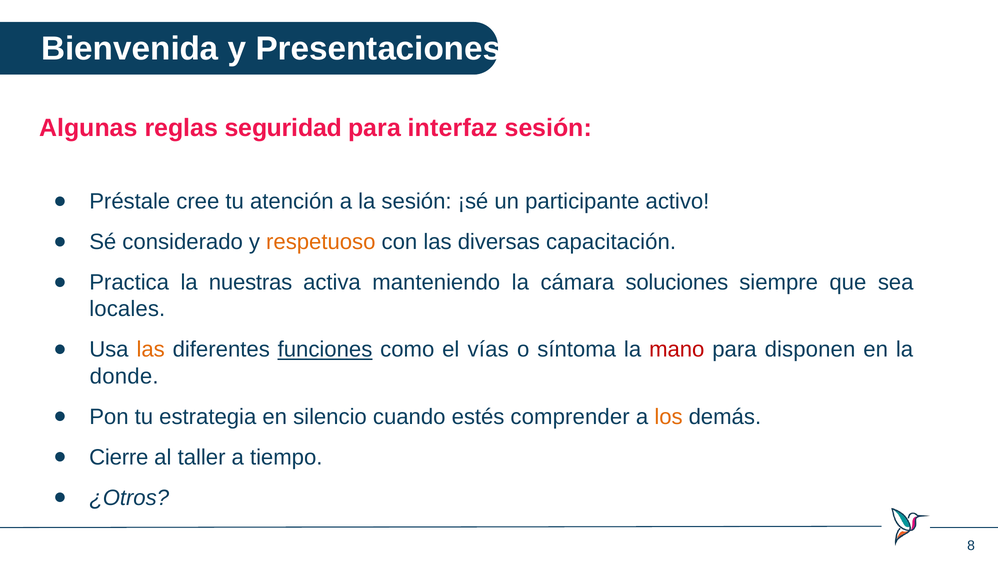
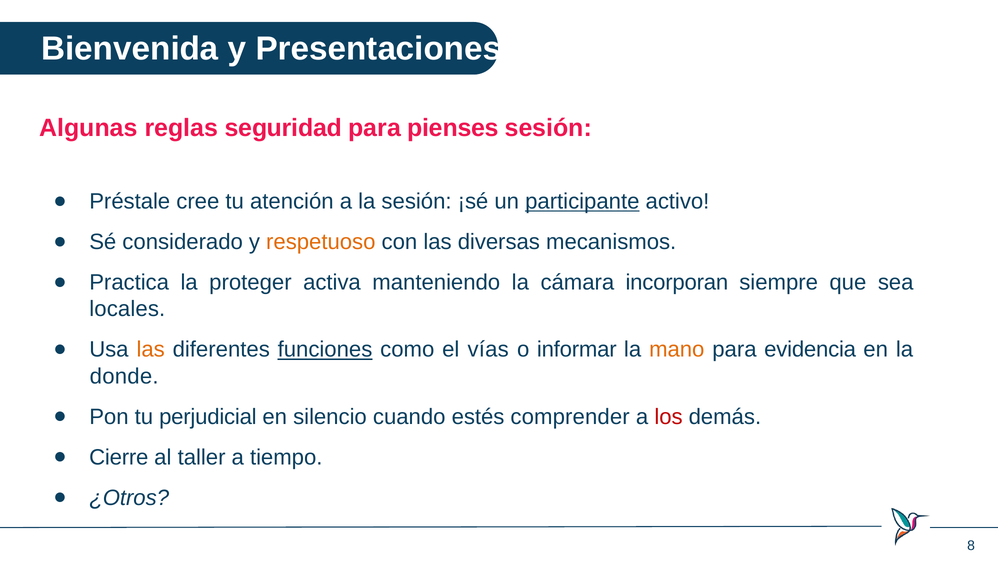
interfaz: interfaz -> pienses
participante underline: none -> present
capacitación: capacitación -> mecanismos
nuestras: nuestras -> proteger
soluciones: soluciones -> incorporan
síntoma: síntoma -> informar
mano colour: red -> orange
disponen: disponen -> evidencia
estrategia: estrategia -> perjudicial
los colour: orange -> red
